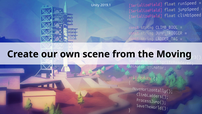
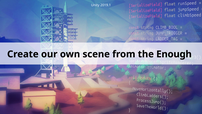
Moving: Moving -> Enough
